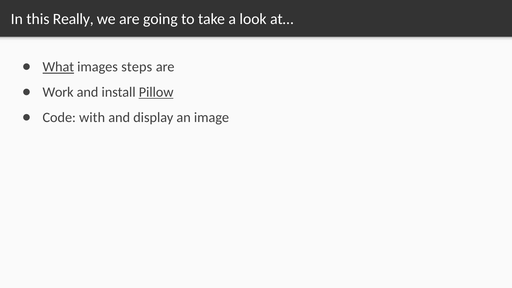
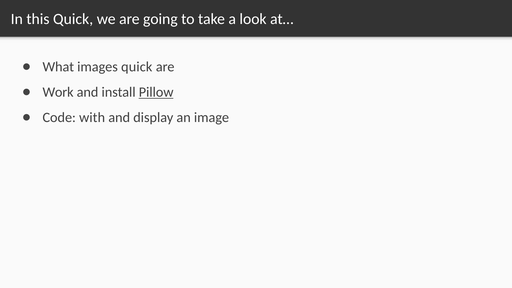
this Really: Really -> Quick
What underline: present -> none
images steps: steps -> quick
